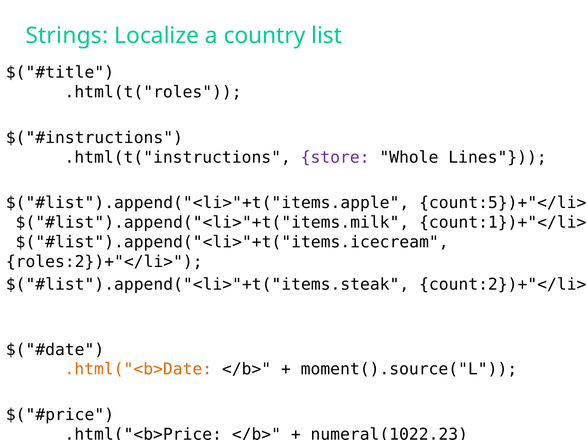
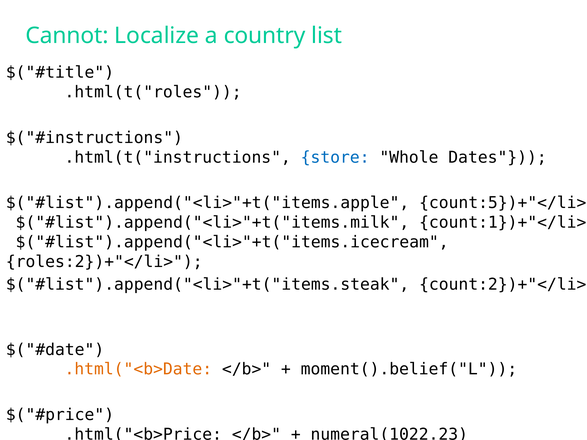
Strings: Strings -> Cannot
store colour: purple -> blue
Lines: Lines -> Dates
moment().source("L: moment().source("L -> moment().belief("L
